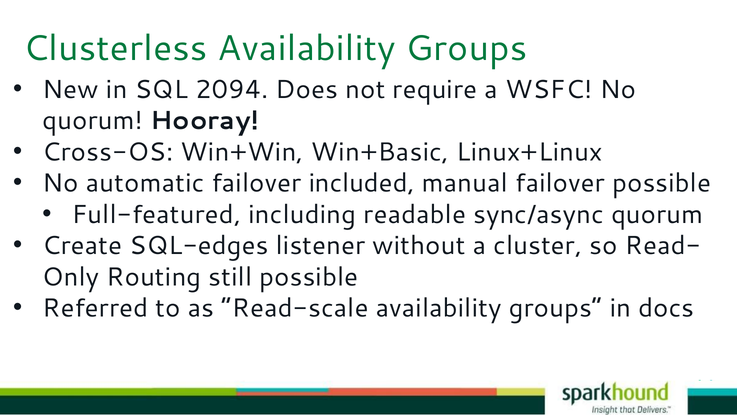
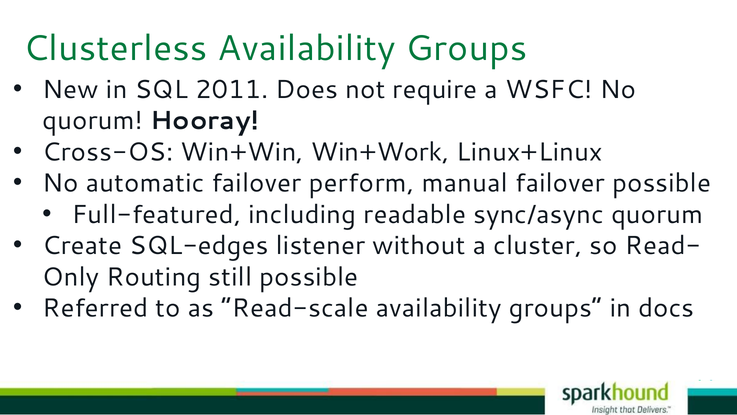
2094: 2094 -> 2011
Win+Basic: Win+Basic -> Win+Work
included: included -> perform
